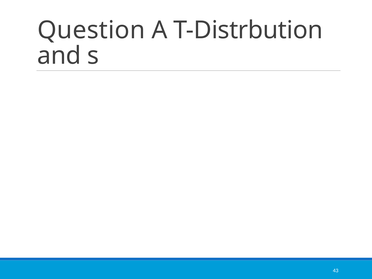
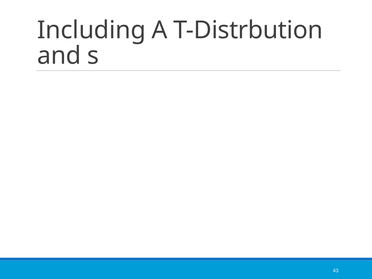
Question: Question -> Including
